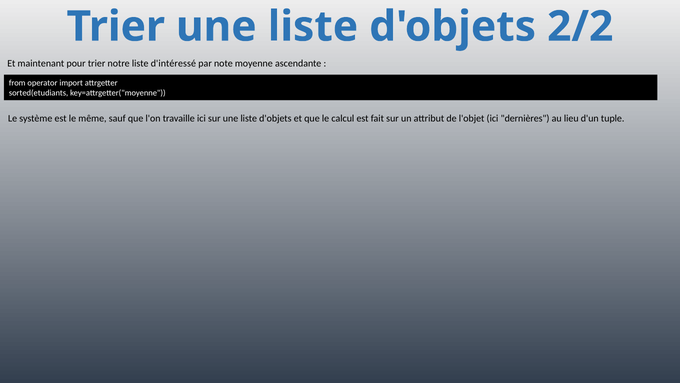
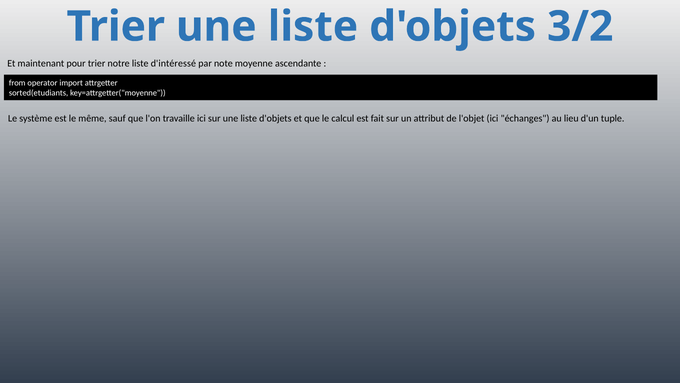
2/2: 2/2 -> 3/2
dernières: dernières -> échanges
